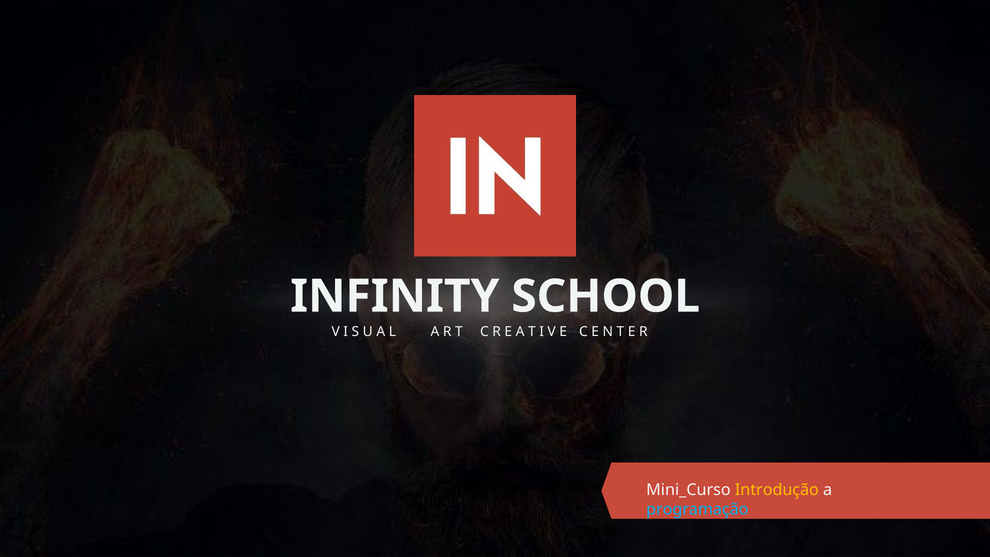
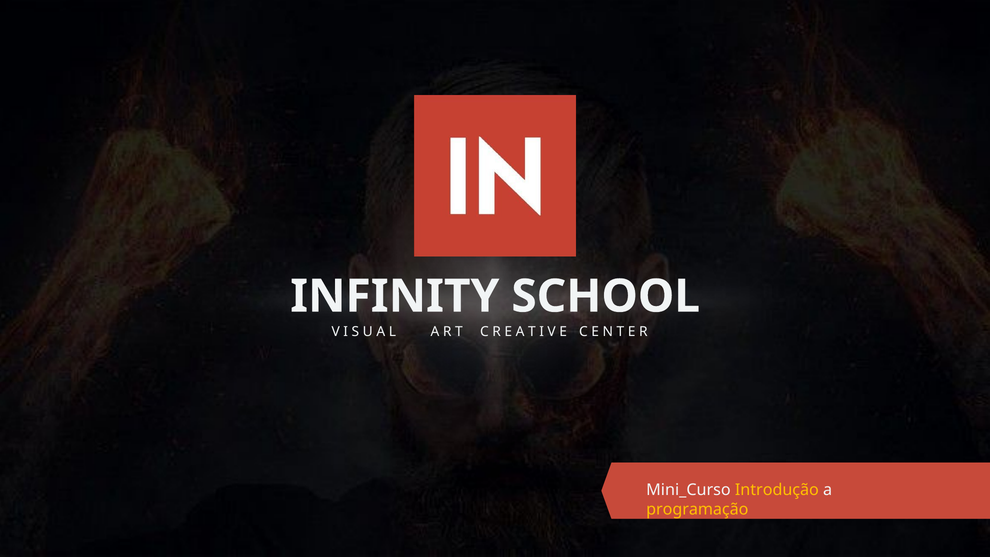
programação colour: light blue -> yellow
